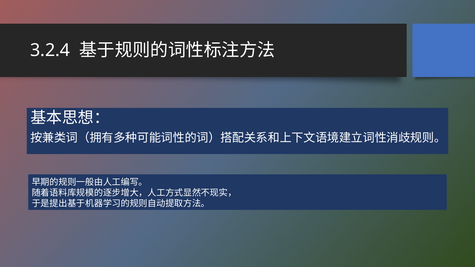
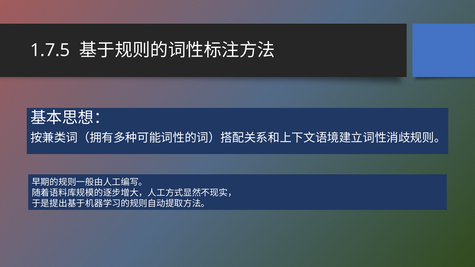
3.2.4: 3.2.4 -> 1.7.5
